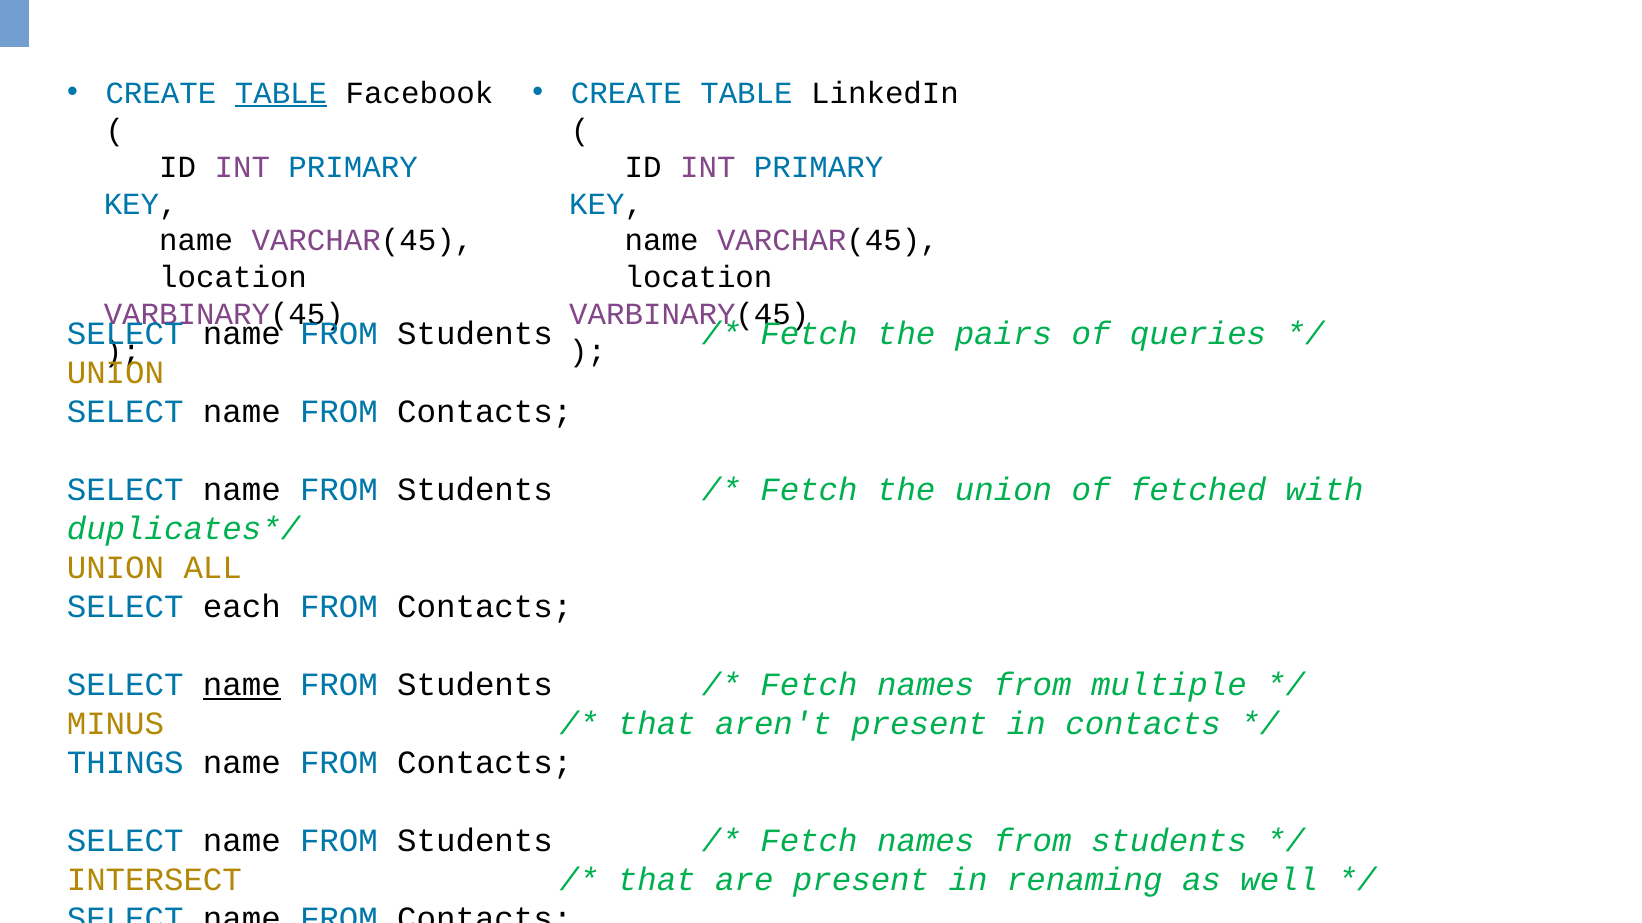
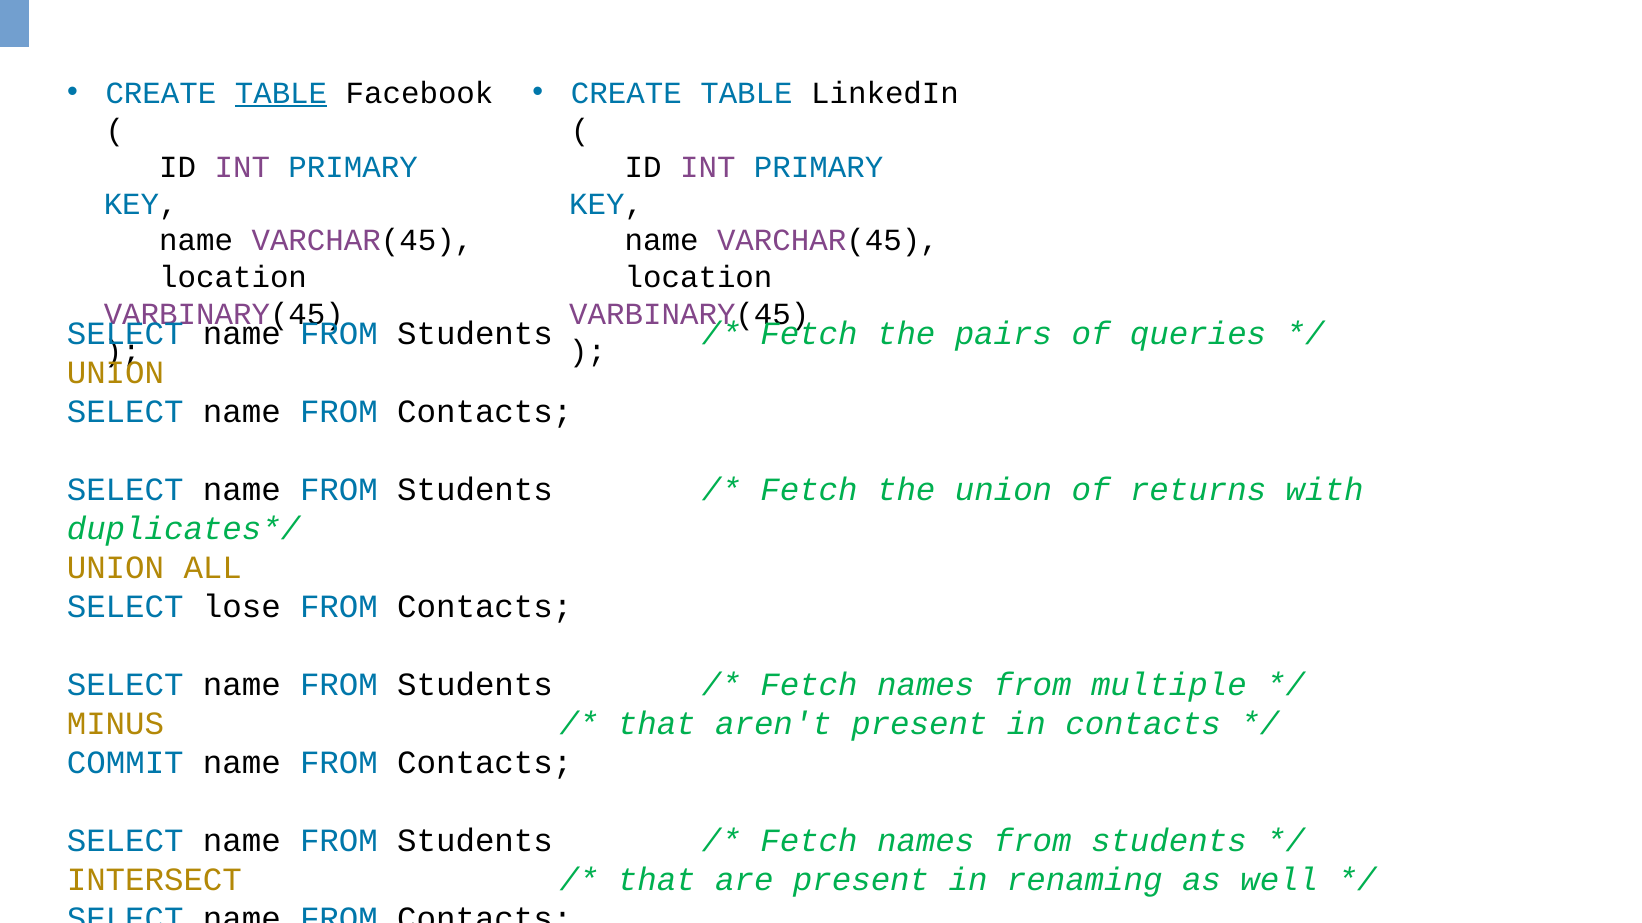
fetched: fetched -> returns
each: each -> lose
name at (242, 685) underline: present -> none
THINGS: THINGS -> COMMIT
